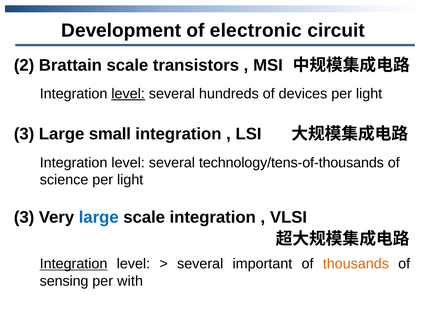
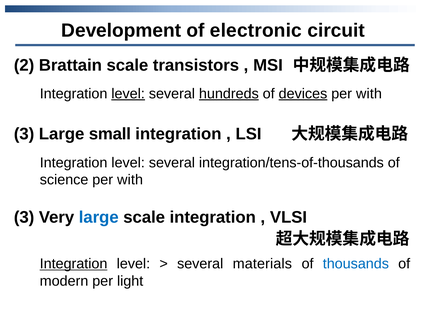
hundreds underline: none -> present
devices underline: none -> present
light at (369, 94): light -> with
technology/tens-of-thousands: technology/tens-of-thousands -> integration/tens-of-thousands
light at (130, 180): light -> with
important: important -> materials
thousands colour: orange -> blue
sensing: sensing -> modern
with: with -> light
